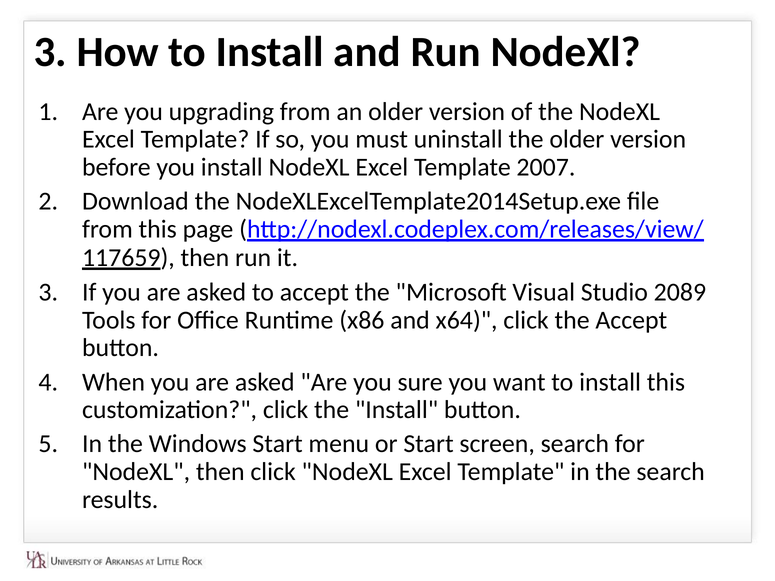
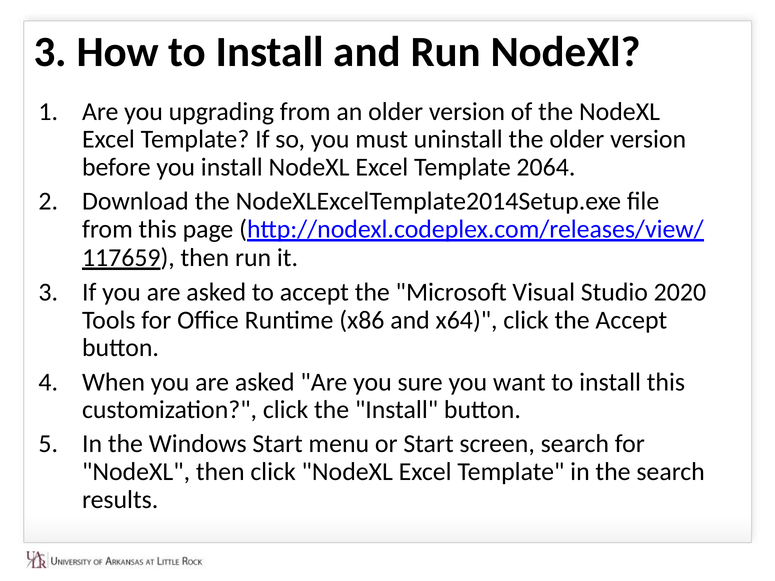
2007: 2007 -> 2064
2089: 2089 -> 2020
